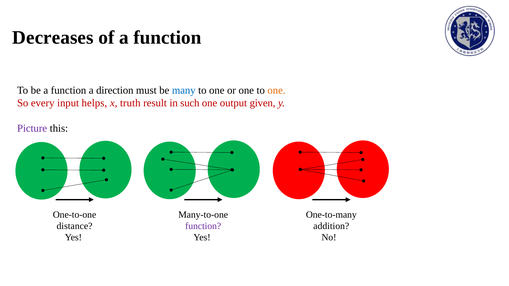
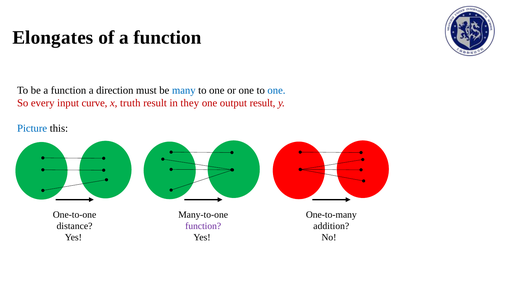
Decreases: Decreases -> Elongates
one at (276, 90) colour: orange -> blue
helps: helps -> curve
such: such -> they
output given: given -> result
Picture colour: purple -> blue
